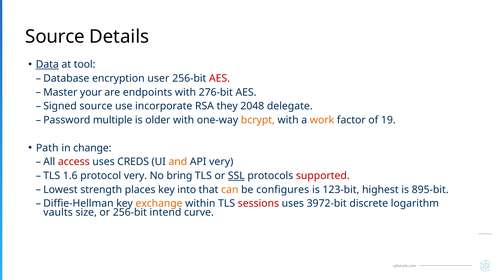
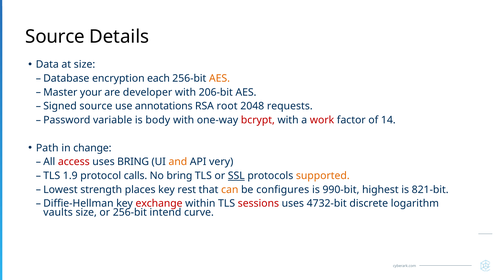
Data underline: present -> none
at tool: tool -> size
user: user -> each
AES at (220, 79) colour: red -> orange
endpoints: endpoints -> developer
276-bit: 276-bit -> 206-bit
incorporate: incorporate -> annotations
they: they -> root
delegate: delegate -> requests
multiple: multiple -> variable
older: older -> body
bcrypt colour: orange -> red
work colour: orange -> red
19: 19 -> 14
uses CREDS: CREDS -> BRING
1.6: 1.6 -> 1.9
protocol very: very -> calls
supported colour: red -> orange
into: into -> rest
123-bit: 123-bit -> 990-bit
895-bit: 895-bit -> 821-bit
exchange colour: orange -> red
3972-bit: 3972-bit -> 4732-bit
